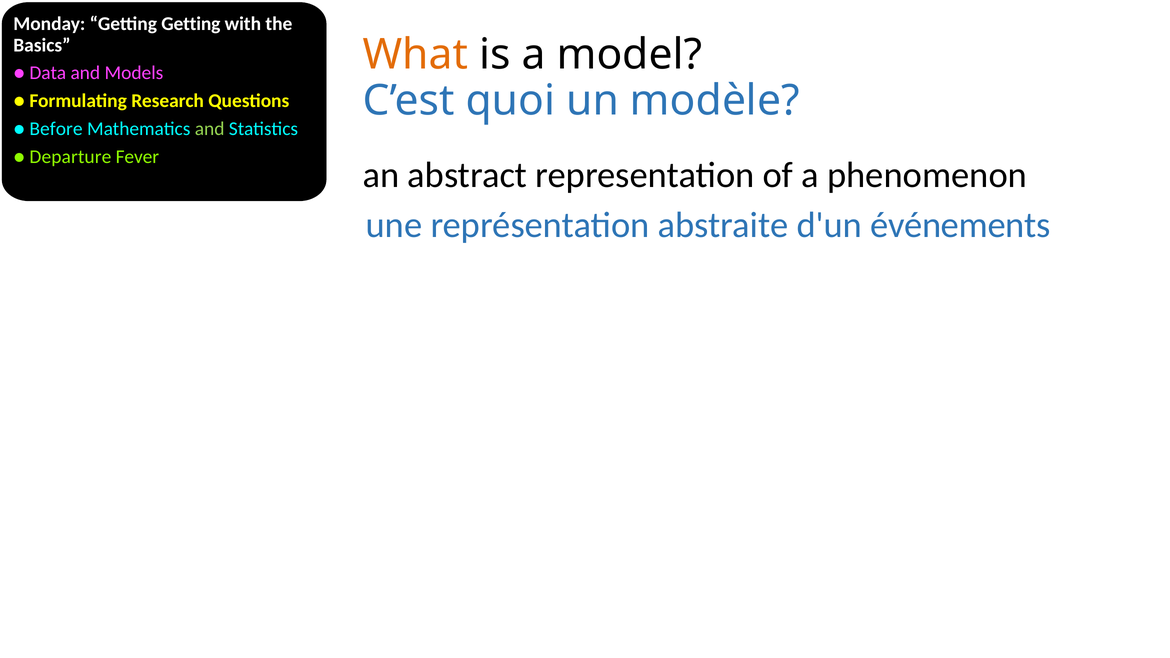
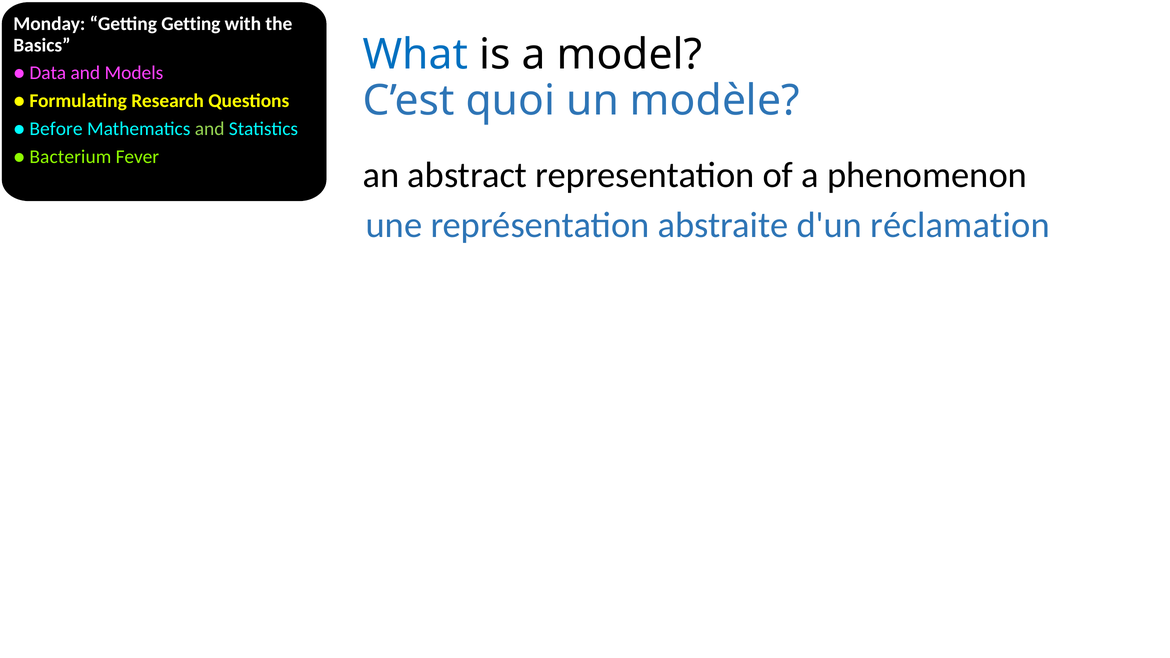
What colour: orange -> blue
Departure: Departure -> Bacterium
événements: événements -> réclamation
